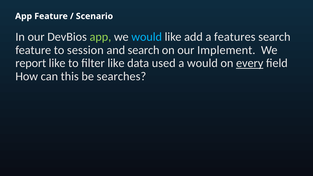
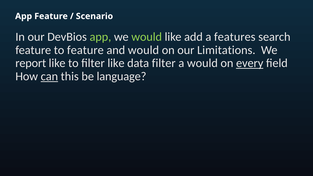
would at (147, 37) colour: light blue -> light green
to session: session -> feature
and search: search -> would
Implement: Implement -> Limitations
data used: used -> filter
can underline: none -> present
searches: searches -> language
